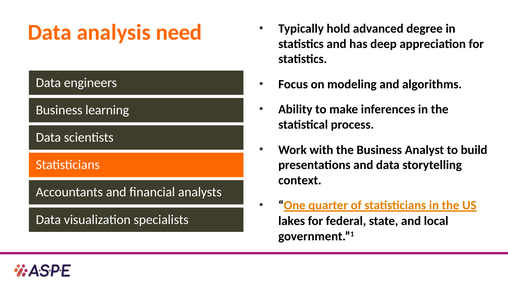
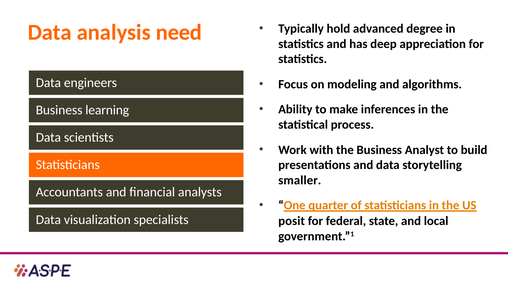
context: context -> smaller
lakes: lakes -> posit
